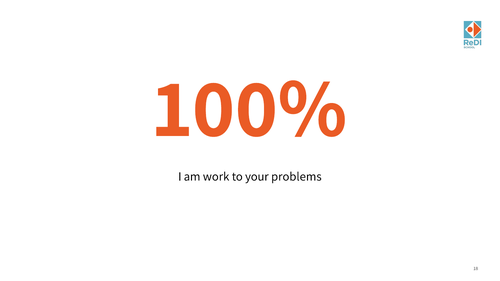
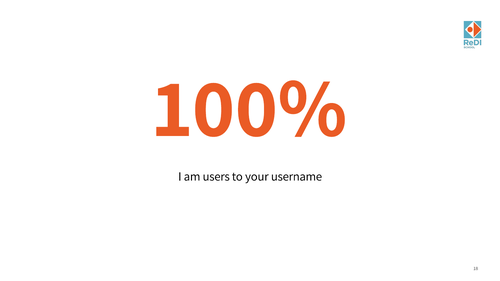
work: work -> users
problems: problems -> username
